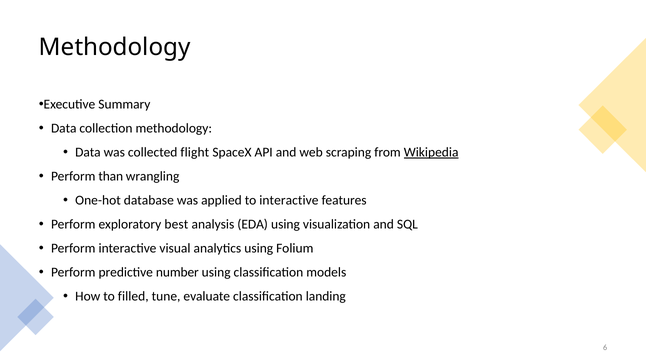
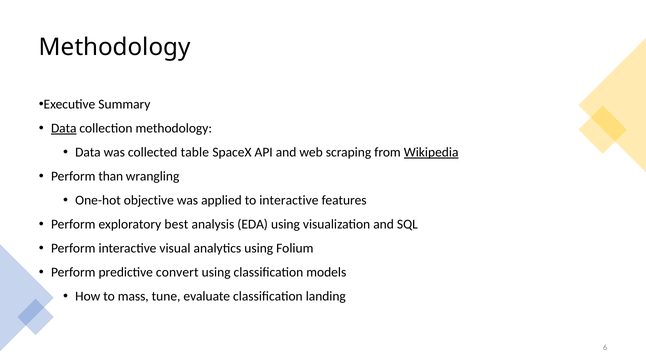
Data at (64, 128) underline: none -> present
flight: flight -> table
database: database -> objective
number: number -> convert
filled: filled -> mass
